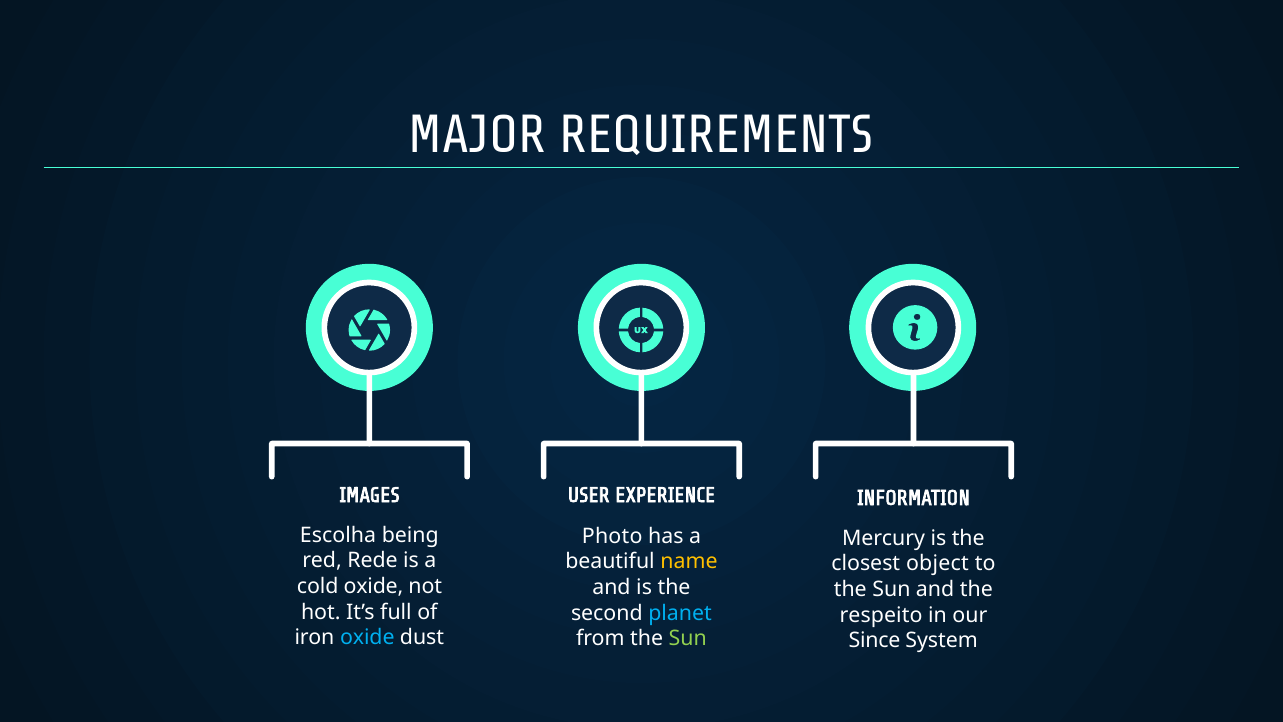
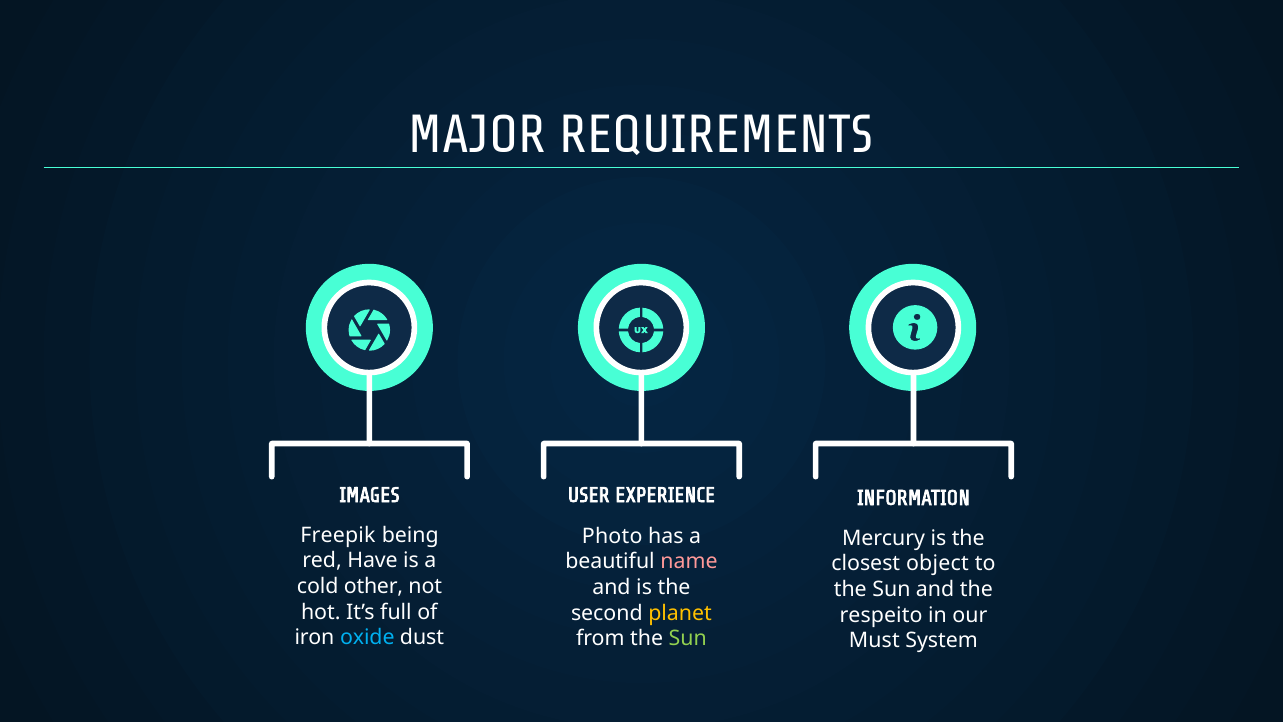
Escolha: Escolha -> Freepik
Rede: Rede -> Have
name colour: yellow -> pink
cold oxide: oxide -> other
planet colour: light blue -> yellow
Since: Since -> Must
